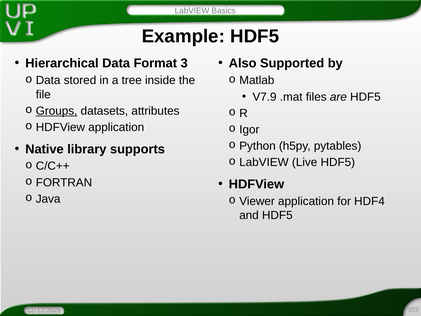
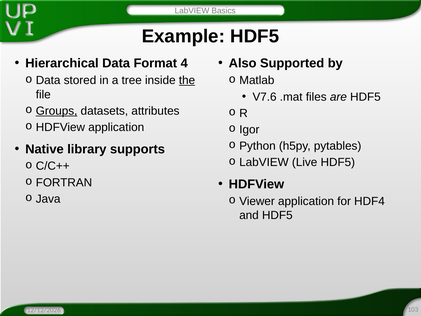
3: 3 -> 4
the underline: none -> present
V7.9: V7.9 -> V7.6
